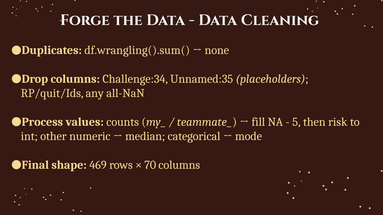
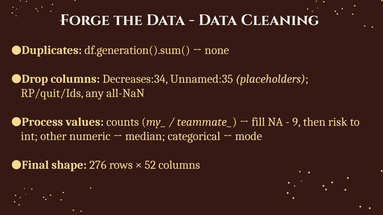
df.wrangling().sum(: df.wrangling().sum( -> df.generation().sum(
Challenge:34: Challenge:34 -> Decreases:34
5: 5 -> 9
469: 469 -> 276
70: 70 -> 52
